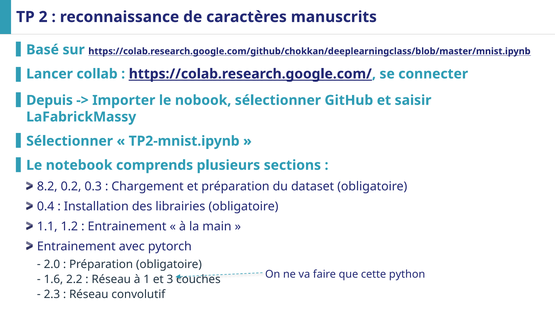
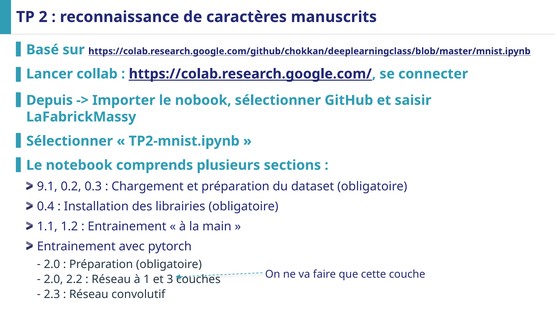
8.2: 8.2 -> 9.1
python: python -> couche
1.6 at (53, 279): 1.6 -> 2.0
